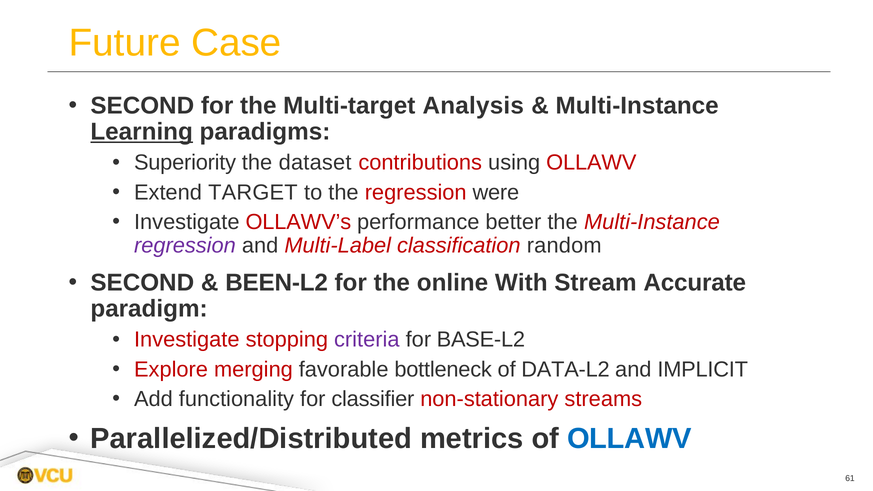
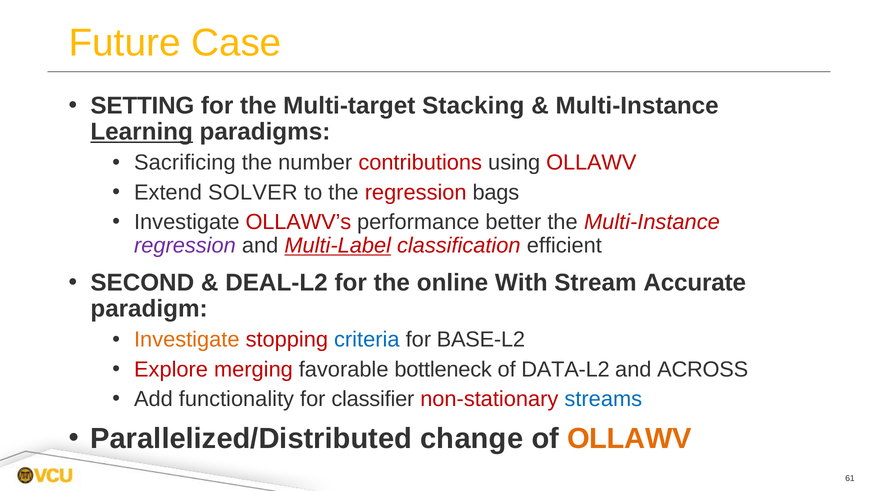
SECOND at (142, 106): SECOND -> SETTING
Analysis: Analysis -> Stacking
Superiority: Superiority -> Sacrificing
dataset: dataset -> number
TARGET: TARGET -> SOLVER
were: were -> bags
Multi-Label underline: none -> present
random: random -> efficient
BEEN-L2: BEEN-L2 -> DEAL-L2
Investigate at (187, 340) colour: red -> orange
criteria colour: purple -> blue
IMPLICIT: IMPLICIT -> ACROSS
streams colour: red -> blue
metrics: metrics -> change
OLLAWV at (629, 439) colour: blue -> orange
